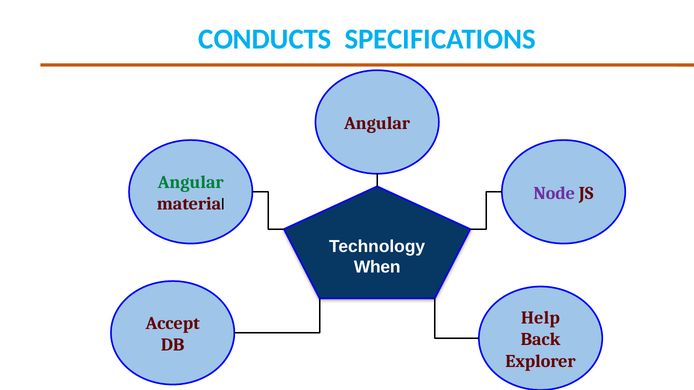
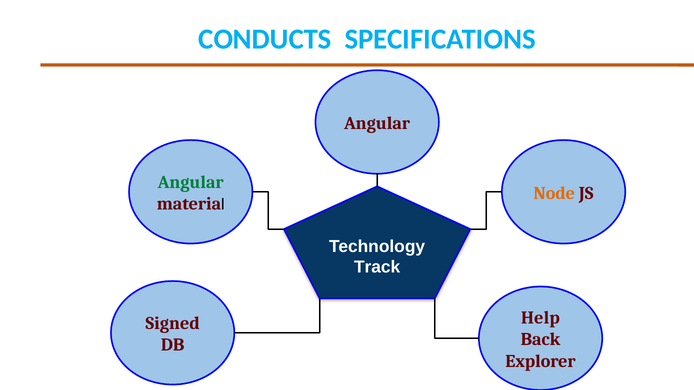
Node colour: purple -> orange
When: When -> Track
Accept: Accept -> Signed
